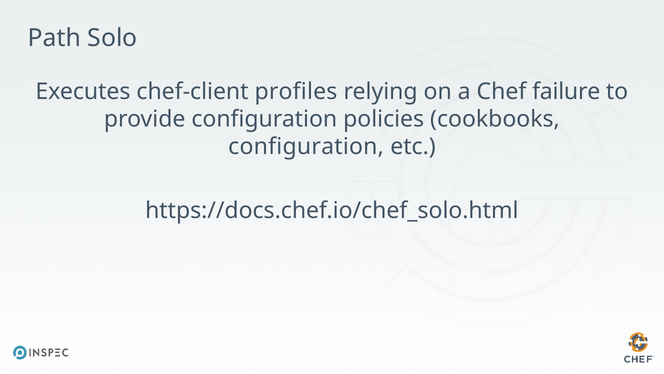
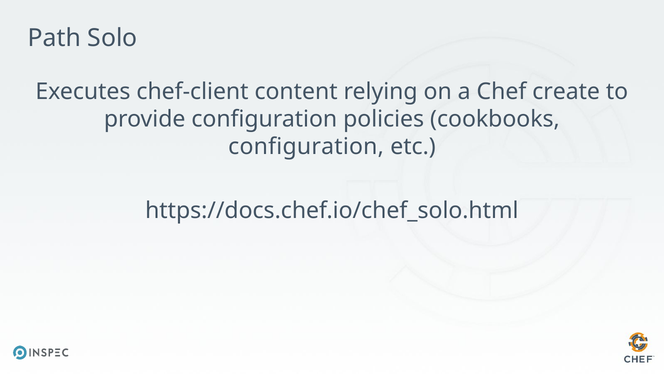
profiles: profiles -> content
failure: failure -> create
